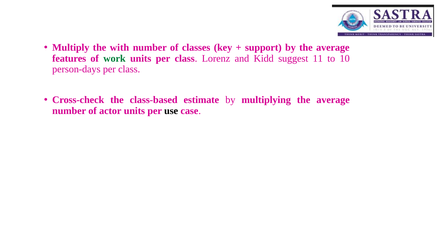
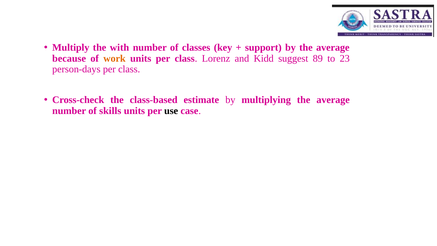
features: features -> because
work colour: green -> orange
11: 11 -> 89
10: 10 -> 23
actor: actor -> skills
